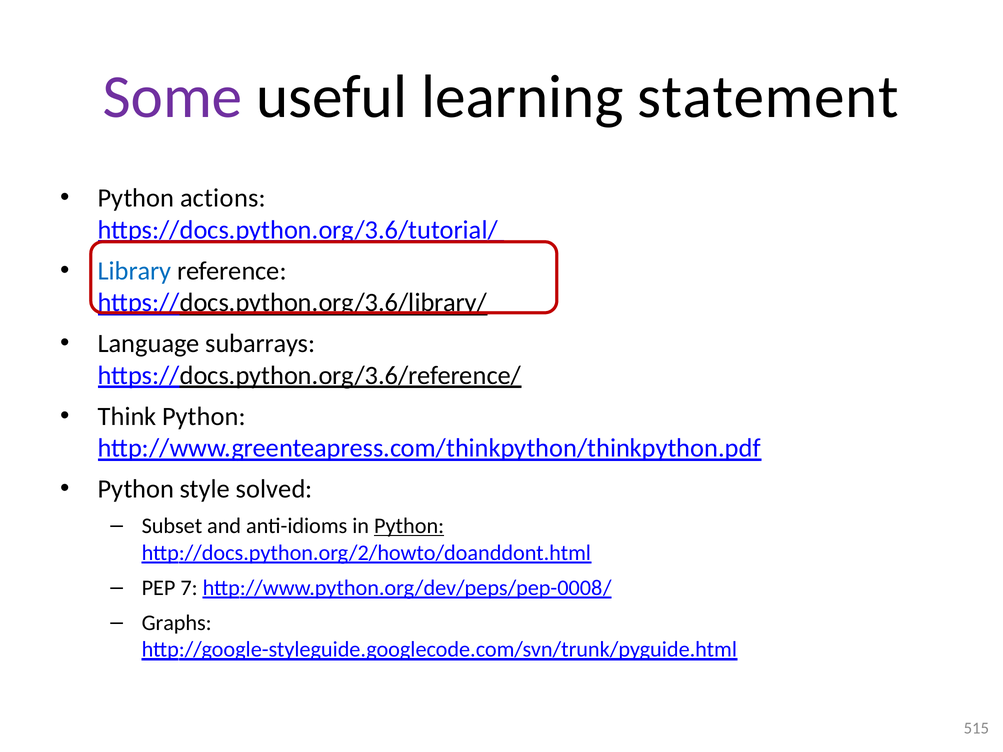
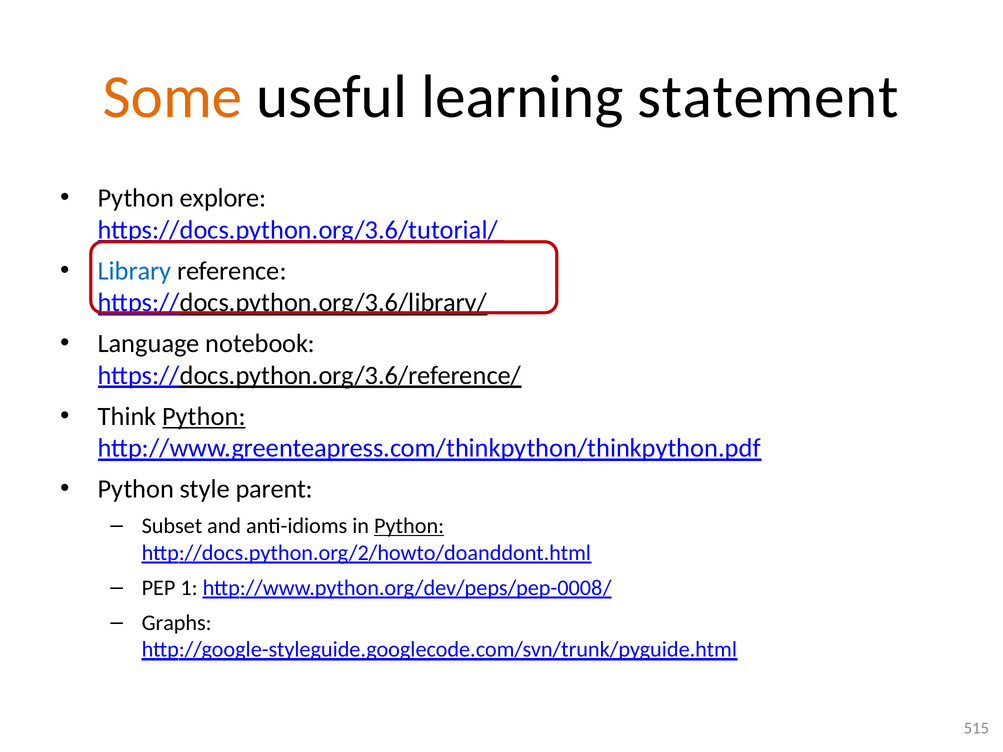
Some colour: purple -> orange
actions: actions -> explore
subarrays: subarrays -> notebook
Python at (204, 417) underline: none -> present
solved: solved -> parent
7: 7 -> 1
